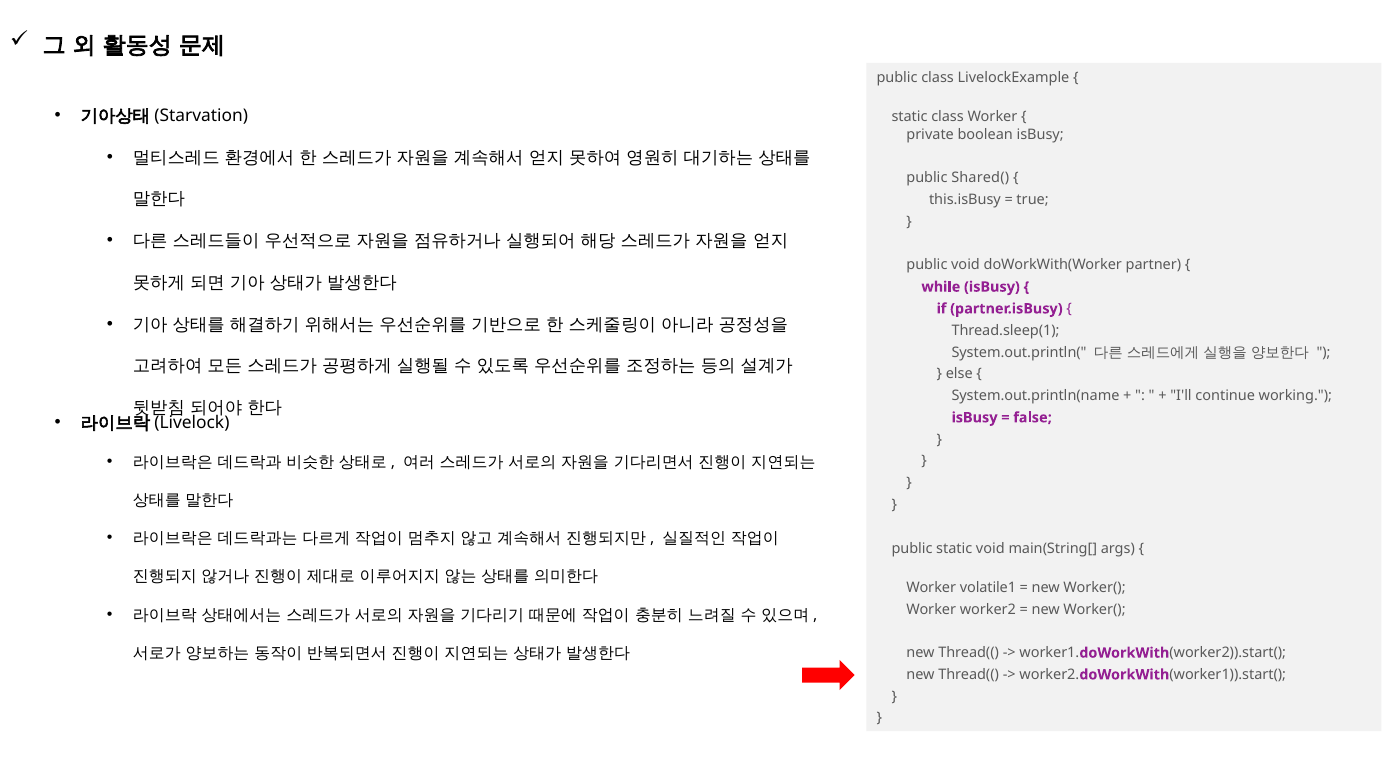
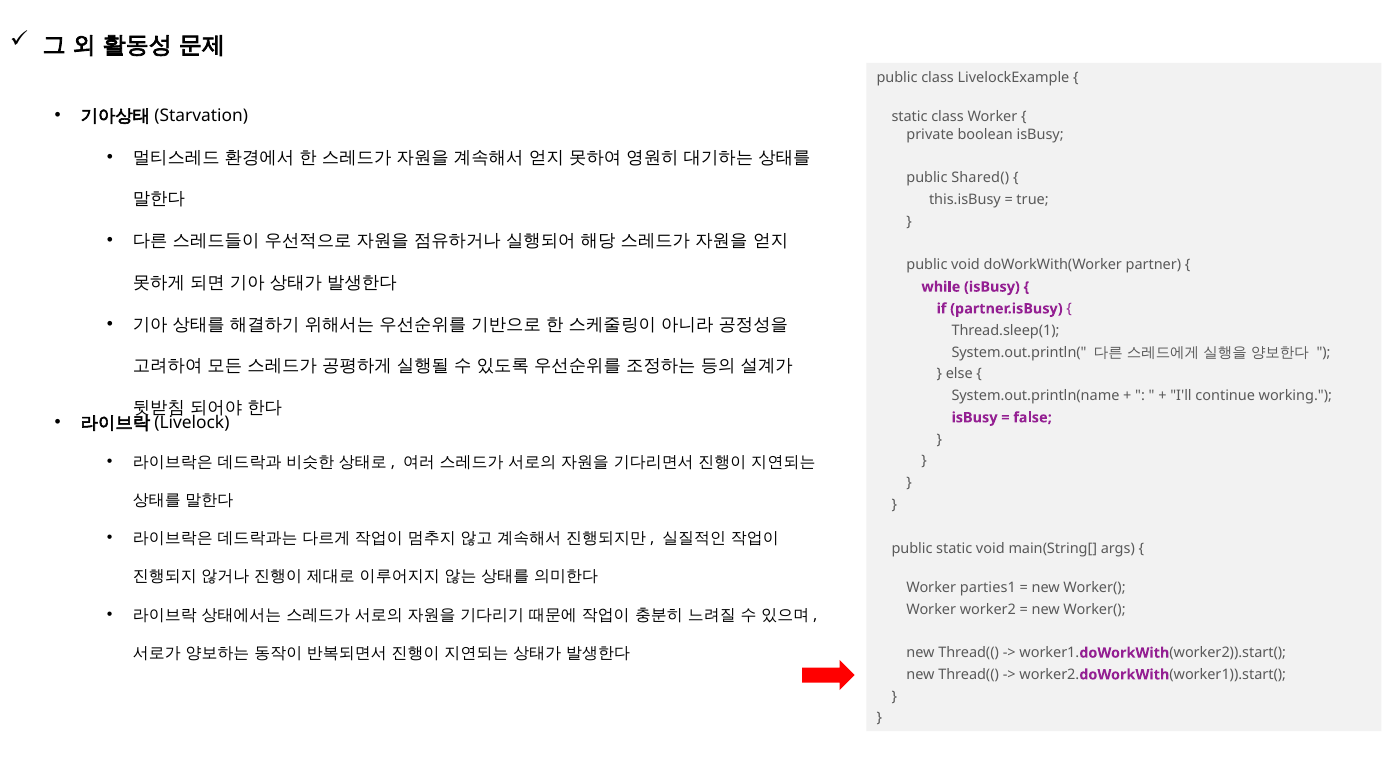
volatile1: volatile1 -> parties1
